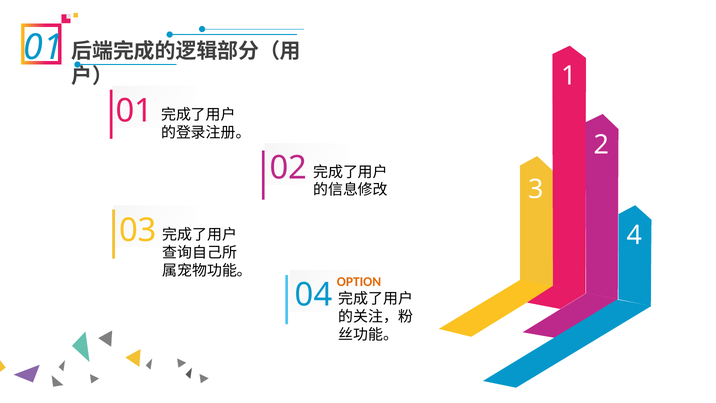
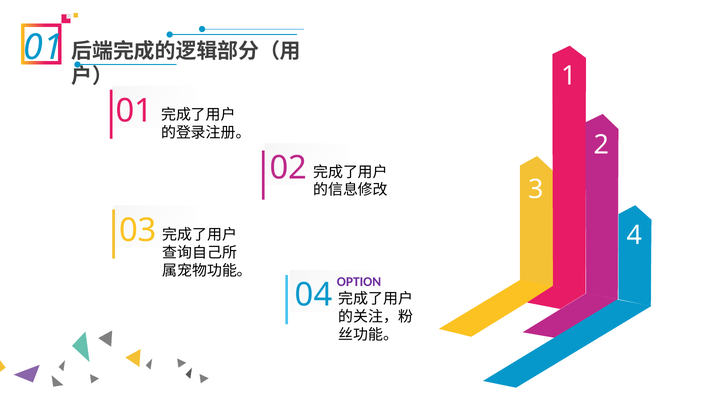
OPTION colour: orange -> purple
